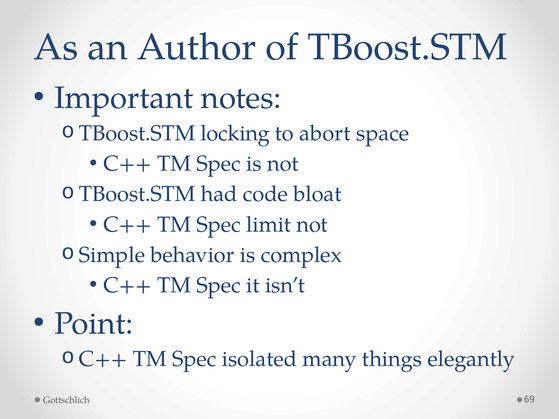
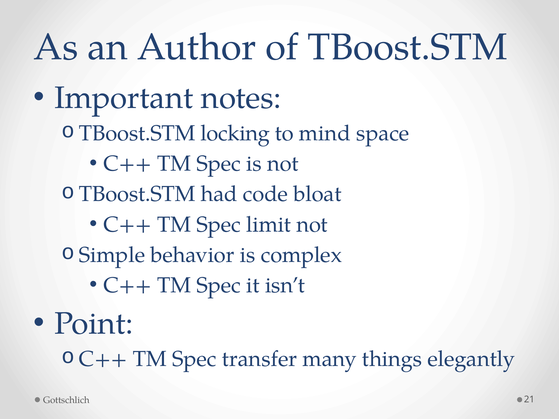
abort: abort -> mind
isolated: isolated -> transfer
69: 69 -> 21
